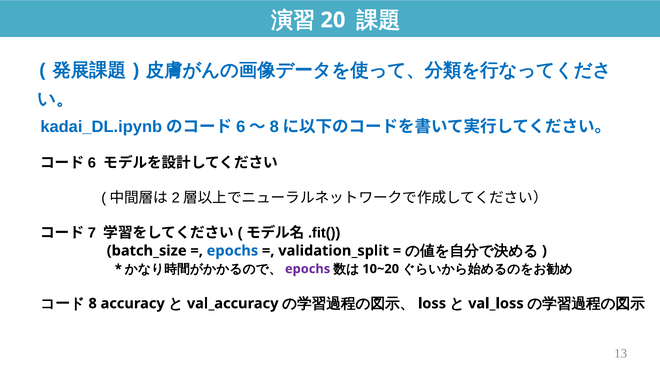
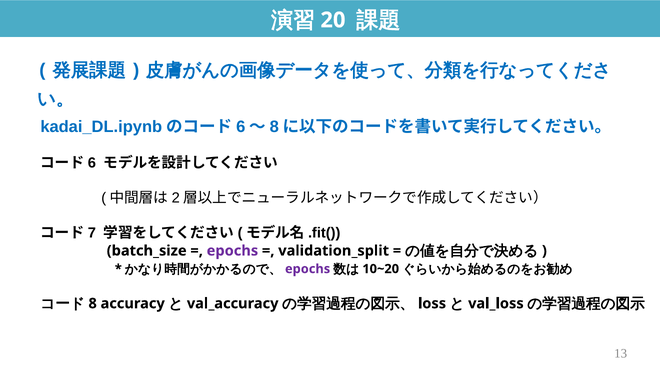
epochs at (232, 251) colour: blue -> purple
